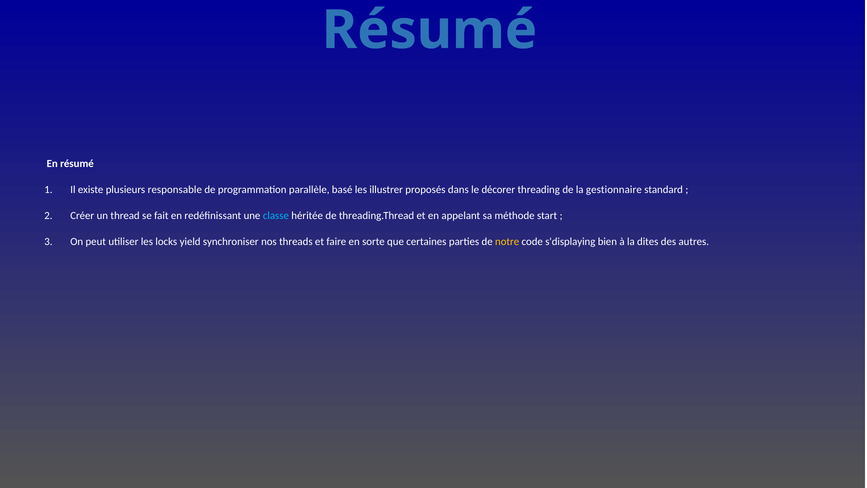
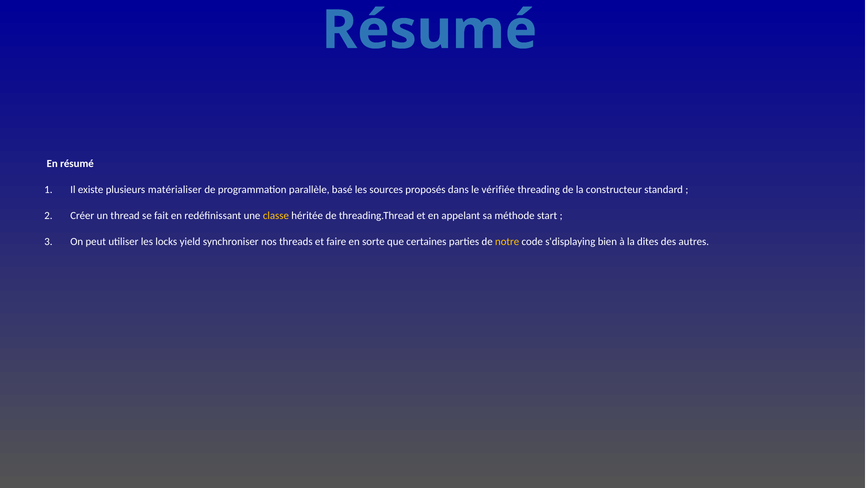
responsable: responsable -> matérialiser
illustrer: illustrer -> sources
décorer: décorer -> vérifiée
gestionnaire: gestionnaire -> constructeur
classe colour: light blue -> yellow
